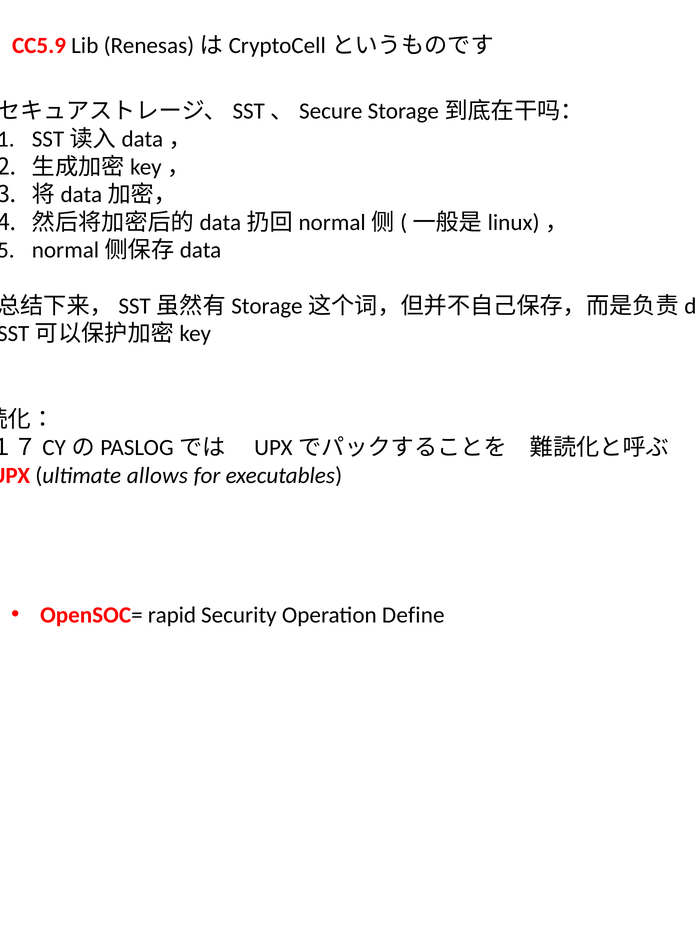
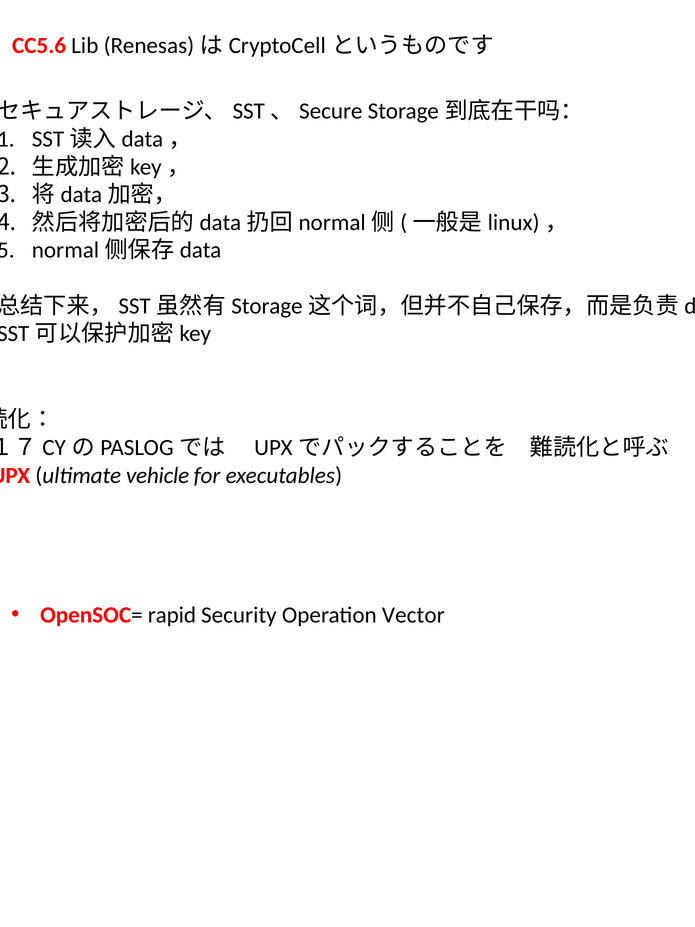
CC5.9: CC5.9 -> CC5.6
allows: allows -> vehicle
Define: Define -> Vector
